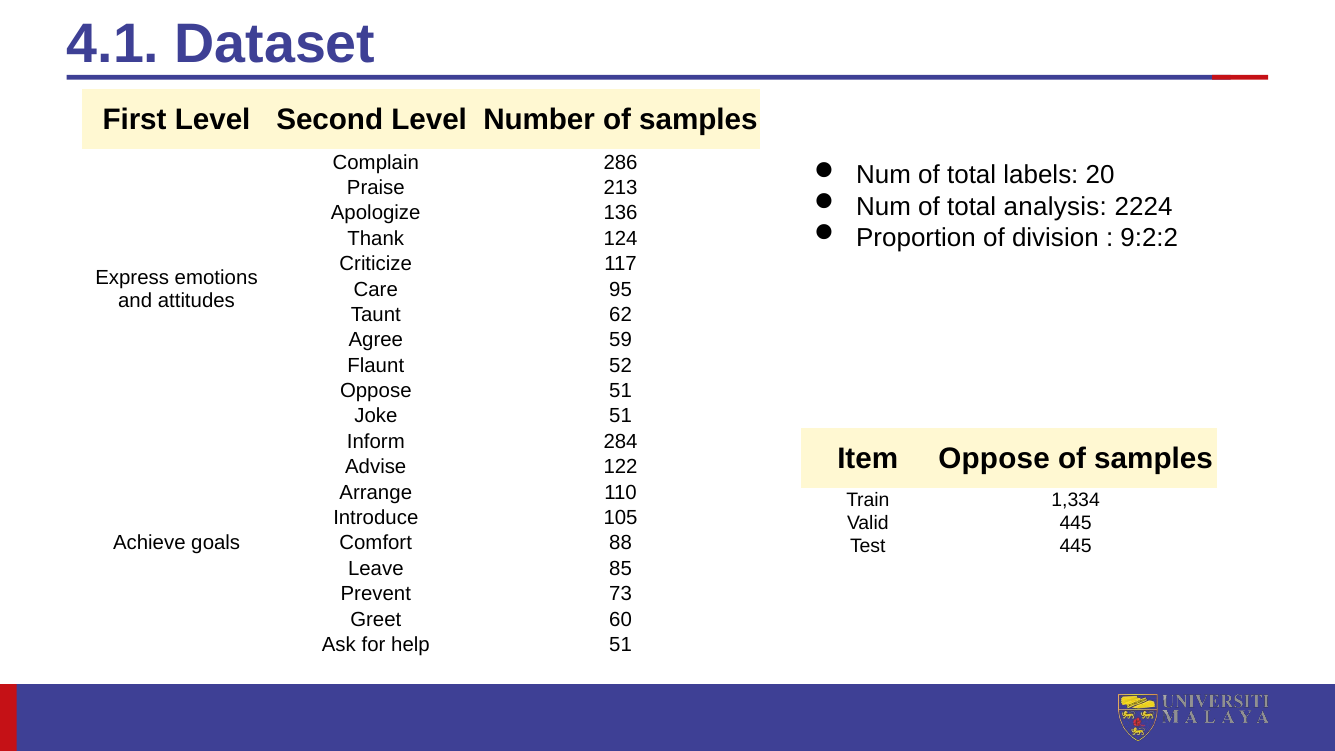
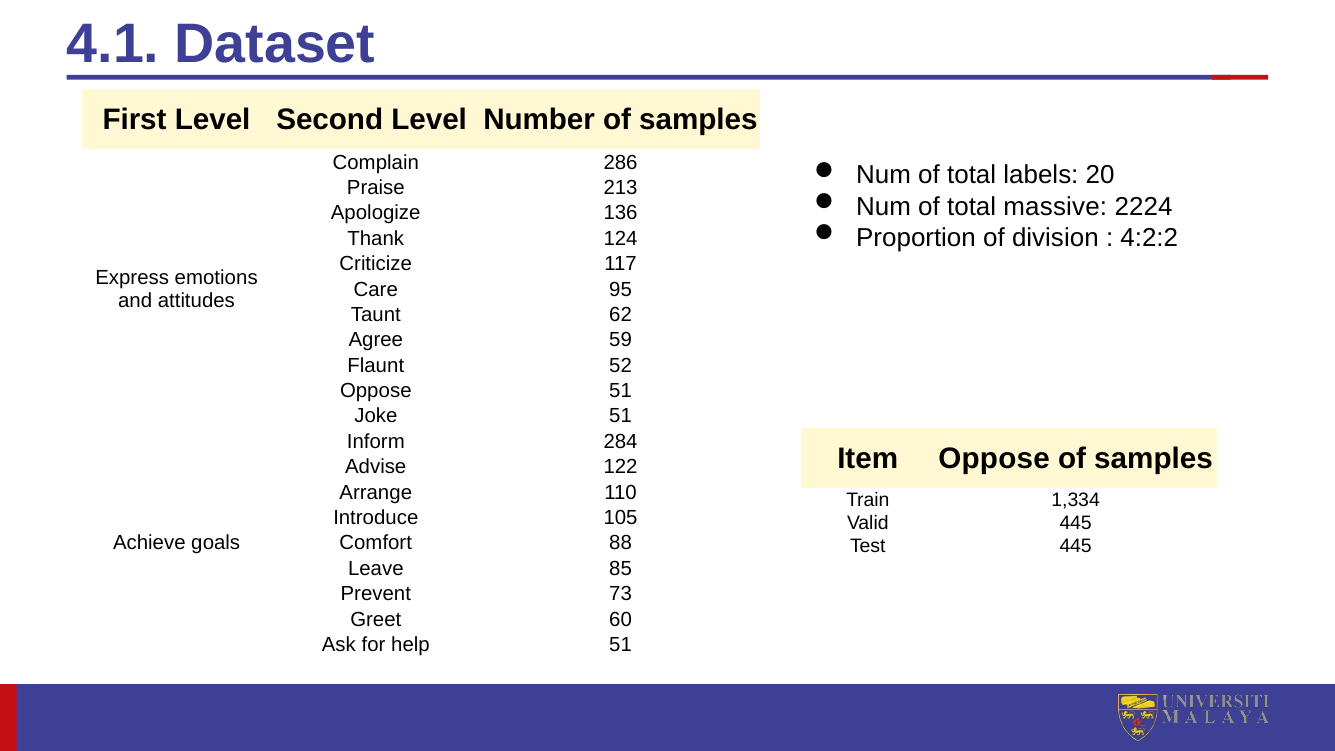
analysis: analysis -> massive
9:2:2: 9:2:2 -> 4:2:2
